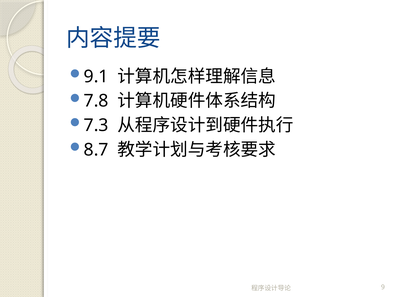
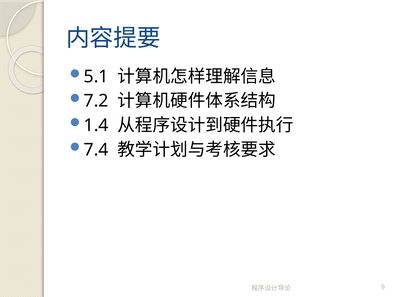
9.1: 9.1 -> 5.1
7.8: 7.8 -> 7.2
7.3: 7.3 -> 1.4
8.7: 8.7 -> 7.4
